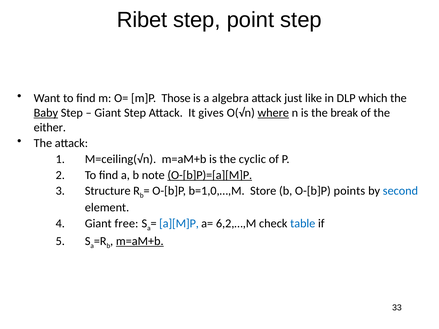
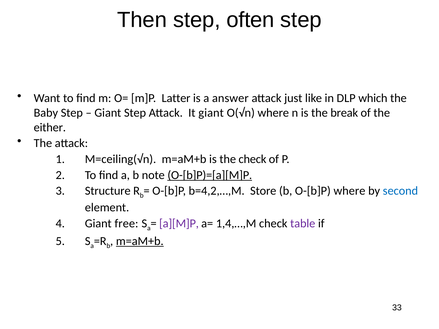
Ribet: Ribet -> Then
point: point -> often
Those: Those -> Latter
algebra: algebra -> answer
Baby underline: present -> none
It gives: gives -> giant
where at (273, 113) underline: present -> none
the cyclic: cyclic -> check
b=1,0,…,M: b=1,0,…,M -> b=4,2,…,M
O-[b]P points: points -> where
a][M]P colour: blue -> purple
6,2,…,M: 6,2,…,M -> 1,4,…,M
table colour: blue -> purple
